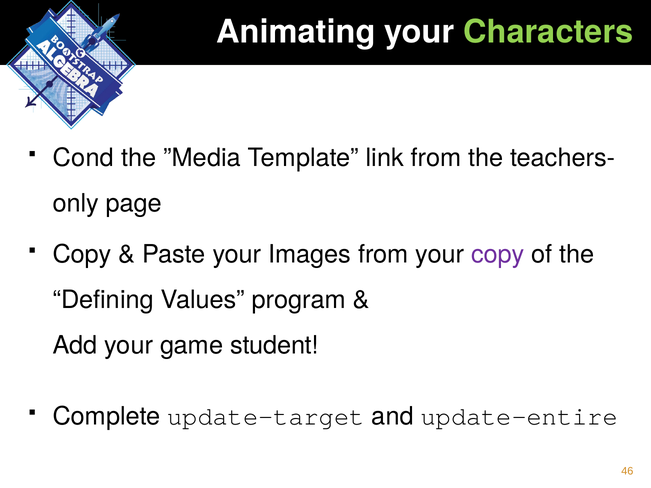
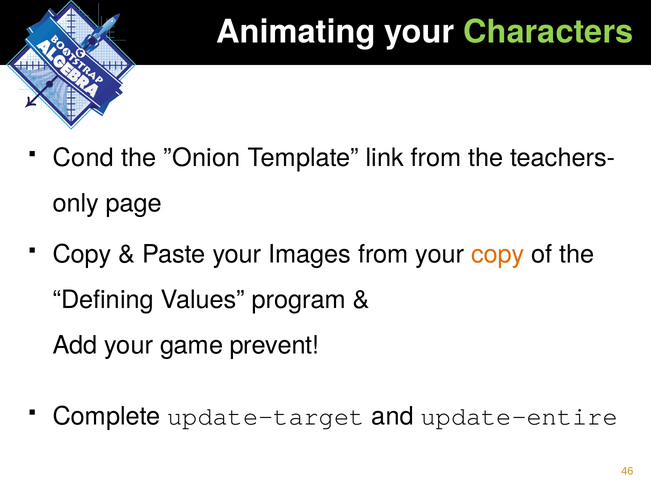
”Media: ”Media -> ”Onion
copy at (498, 254) colour: purple -> orange
student: student -> prevent
